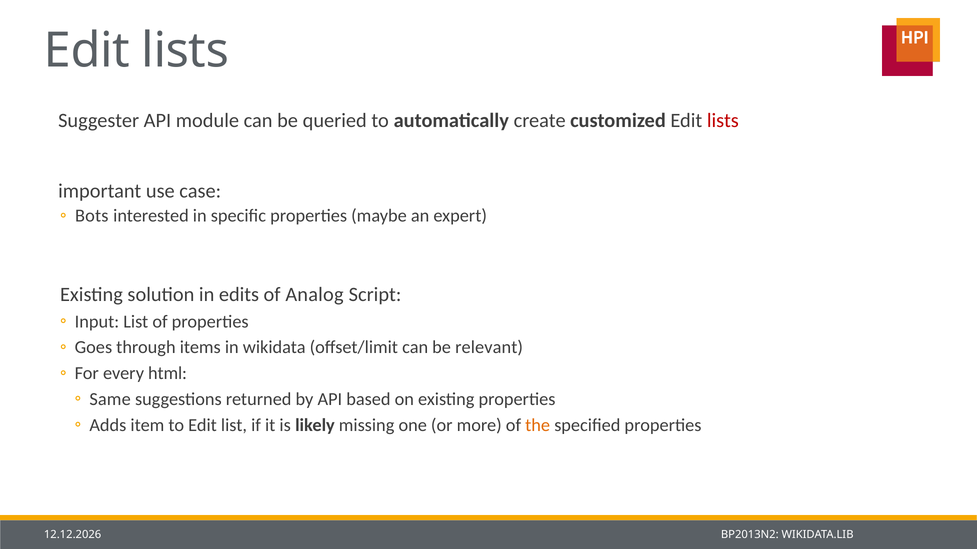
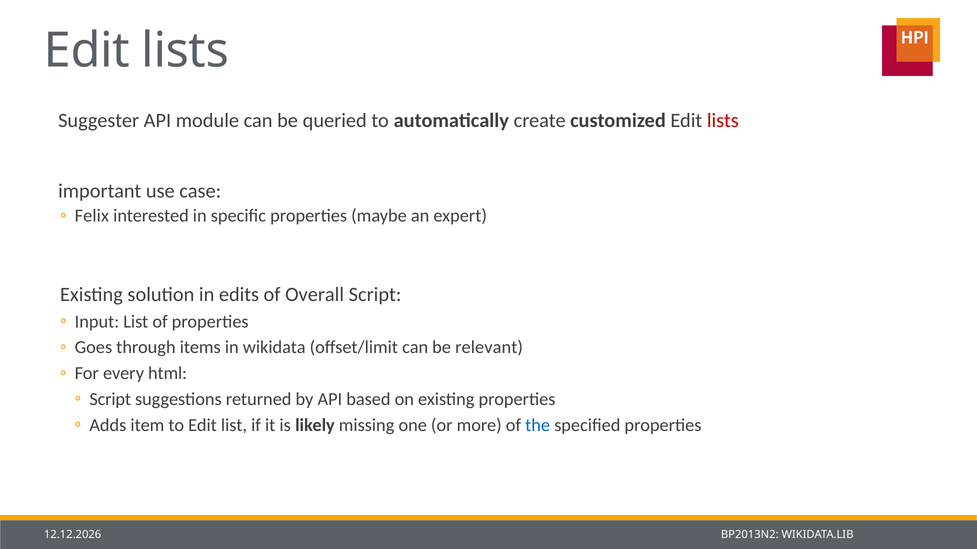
Bots: Bots -> Felix
Analog: Analog -> Overall
Same at (110, 400): Same -> Script
the colour: orange -> blue
